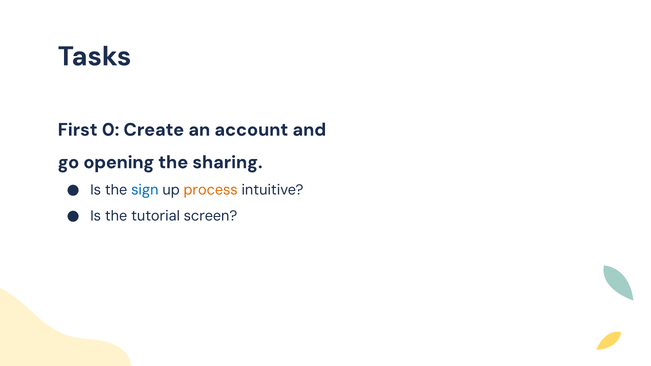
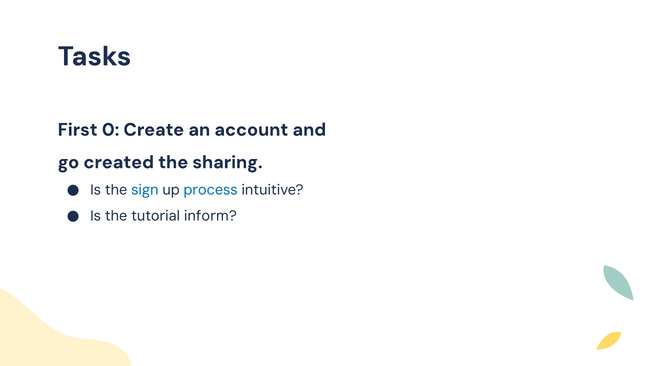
opening: opening -> created
process colour: orange -> blue
screen: screen -> inform
